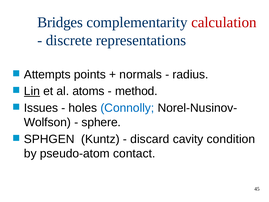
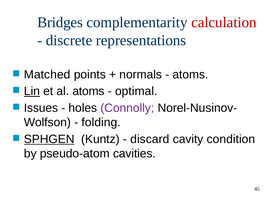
Attempts: Attempts -> Matched
radius at (190, 74): radius -> atoms
method: method -> optimal
Connolly colour: blue -> purple
sphere: sphere -> folding
SPHGEN underline: none -> present
contact: contact -> cavities
